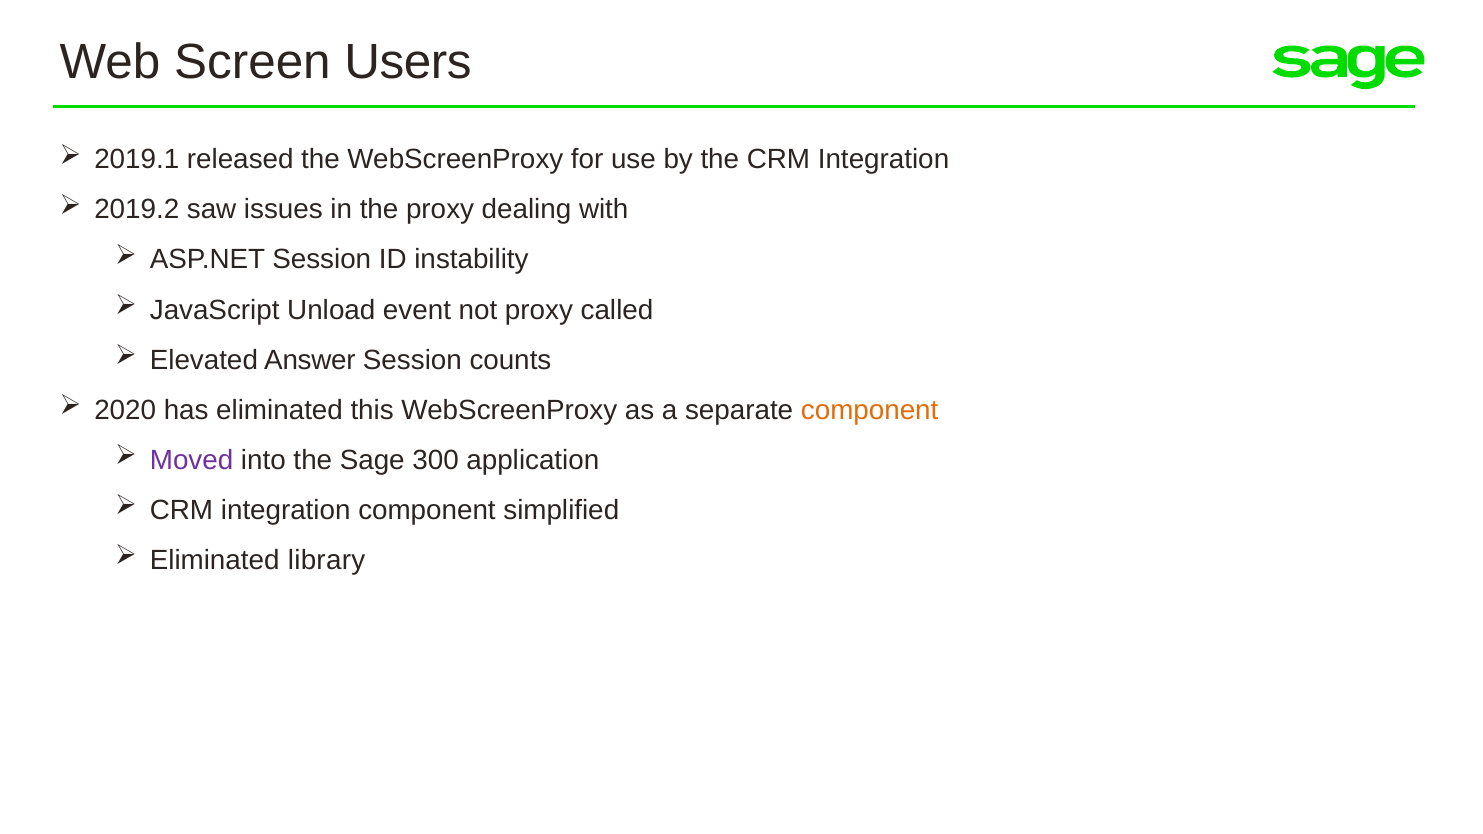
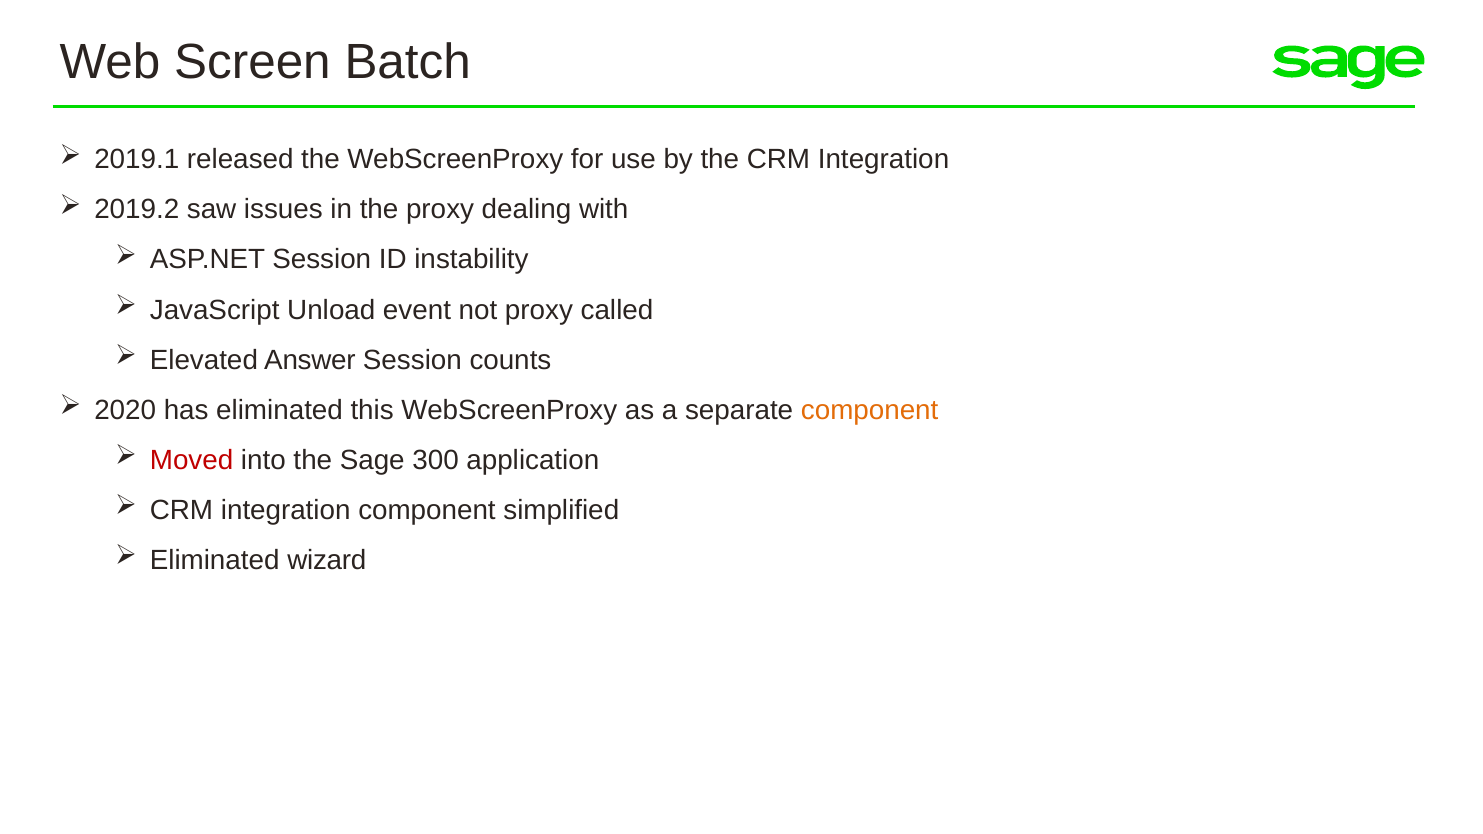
Users: Users -> Batch
Moved colour: purple -> red
library: library -> wizard
